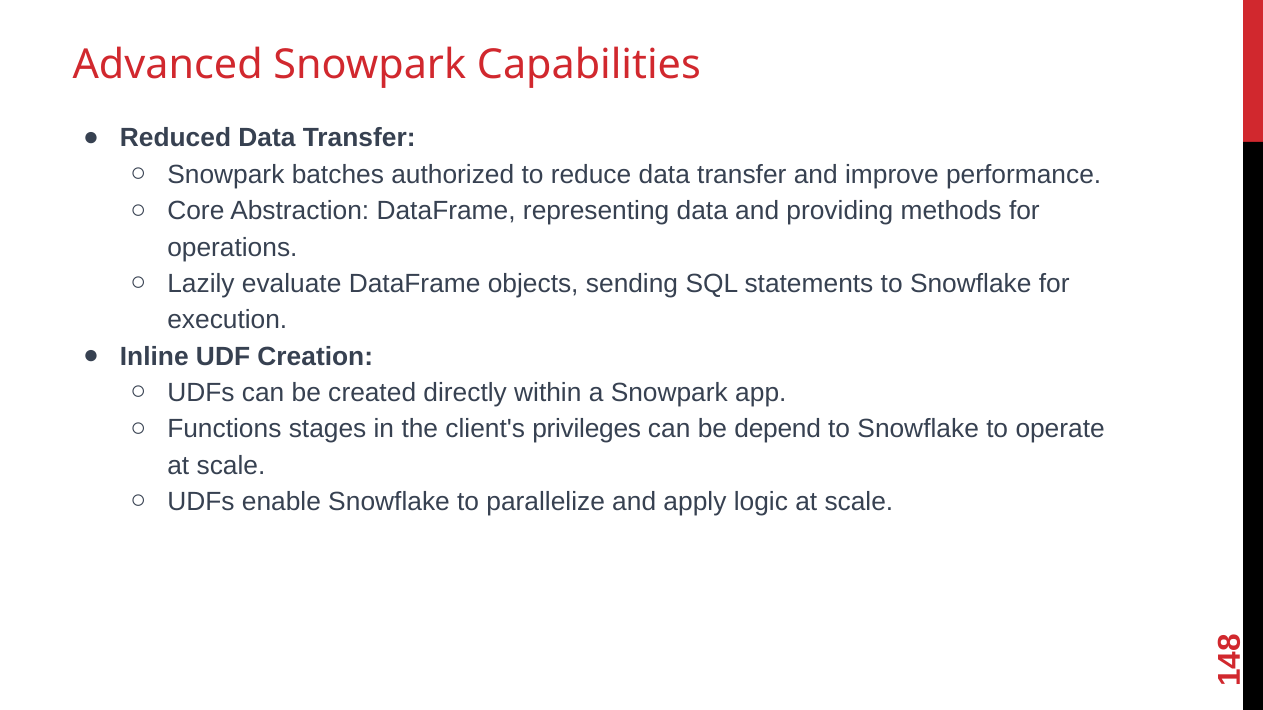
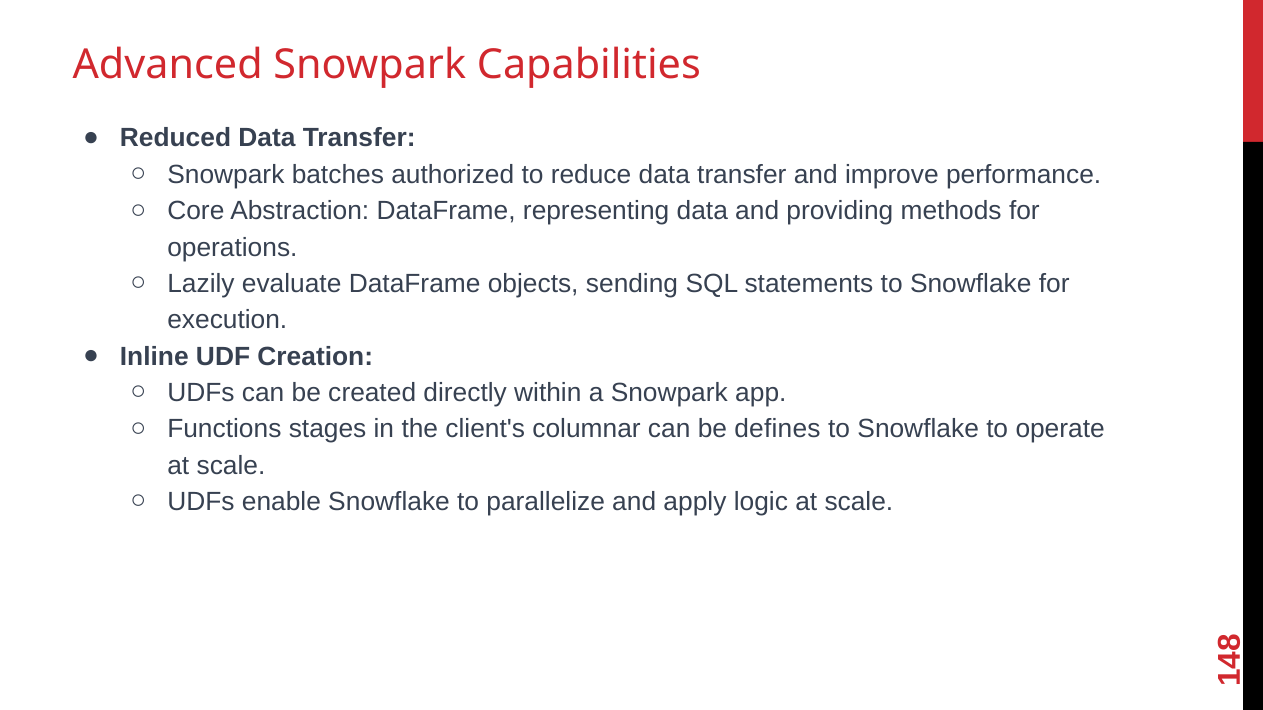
privileges: privileges -> columnar
depend: depend -> defines
